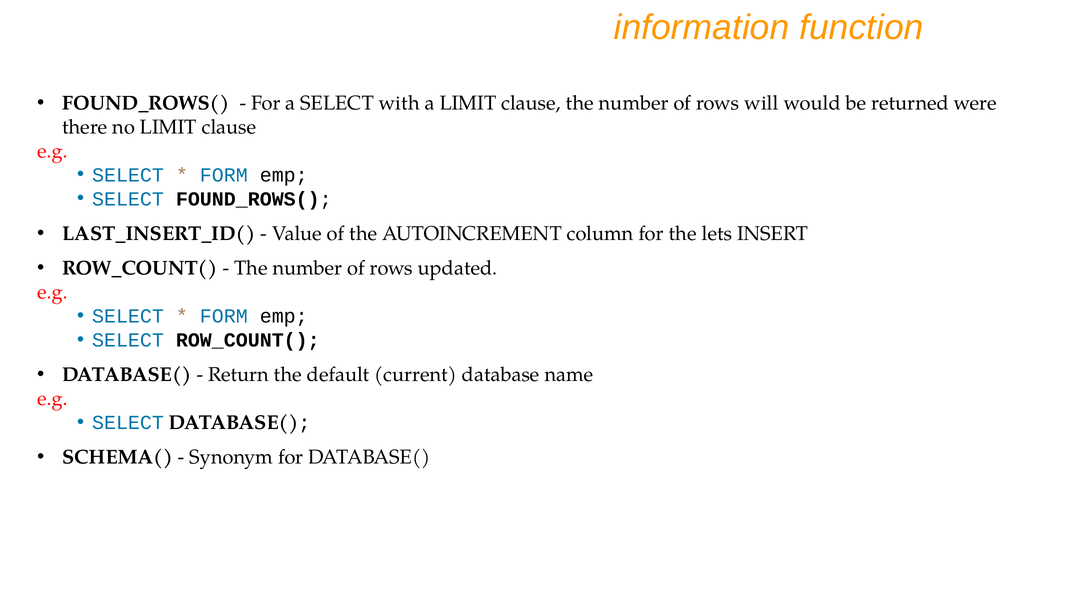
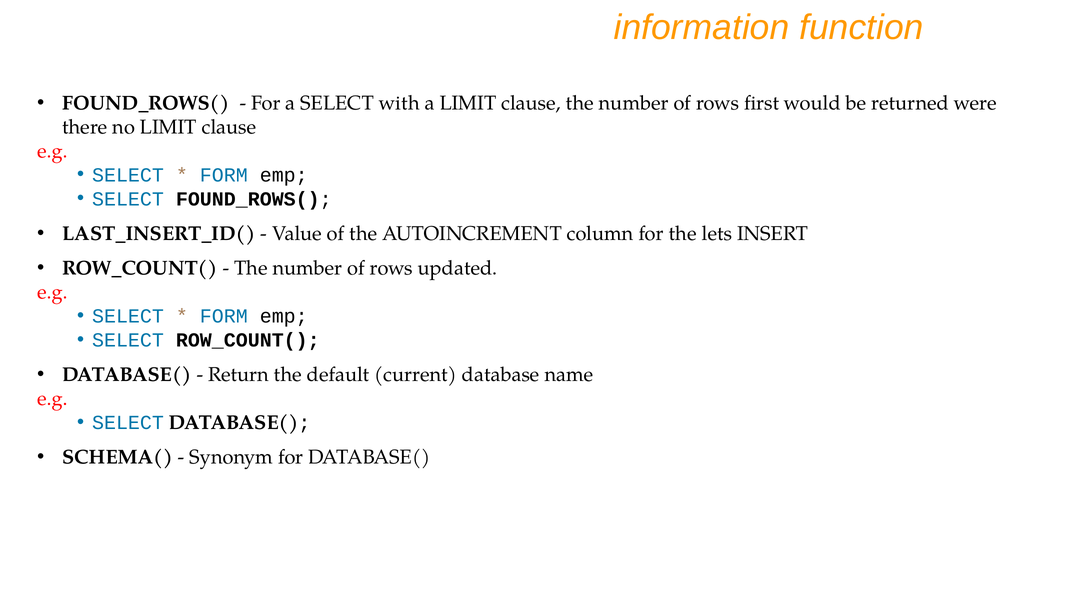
will: will -> first
